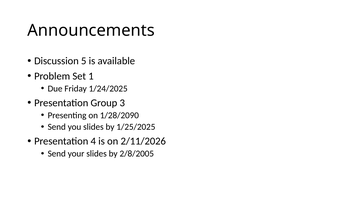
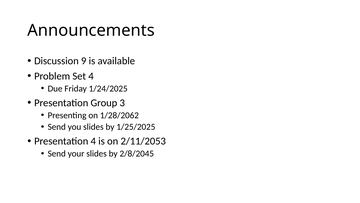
5: 5 -> 9
Set 1: 1 -> 4
1/28/2090: 1/28/2090 -> 1/28/2062
2/11/2026: 2/11/2026 -> 2/11/2053
2/8/2005: 2/8/2005 -> 2/8/2045
